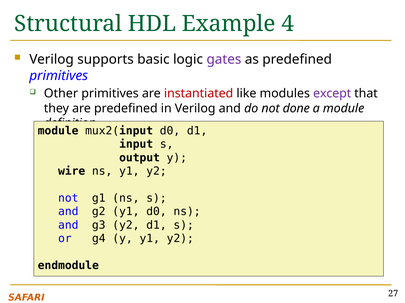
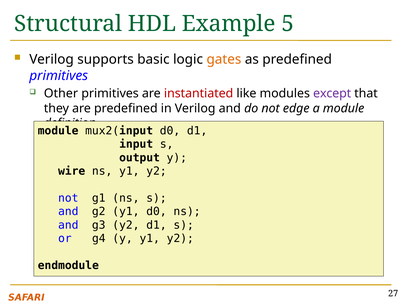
4: 4 -> 5
gates colour: purple -> orange
done: done -> edge
